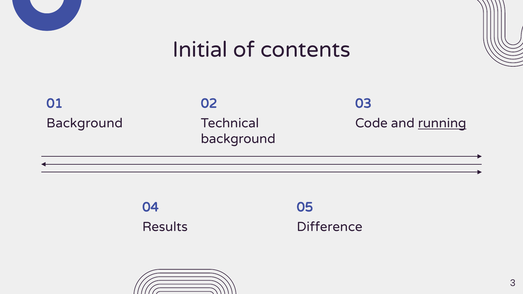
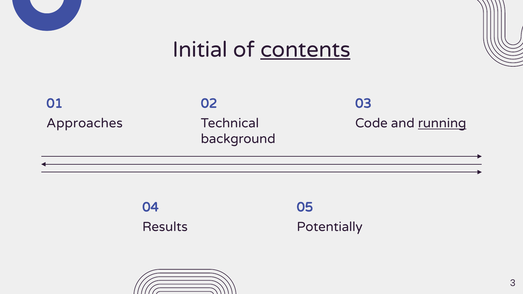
contents underline: none -> present
Background at (85, 123): Background -> Approaches
Difference: Difference -> Potentially
